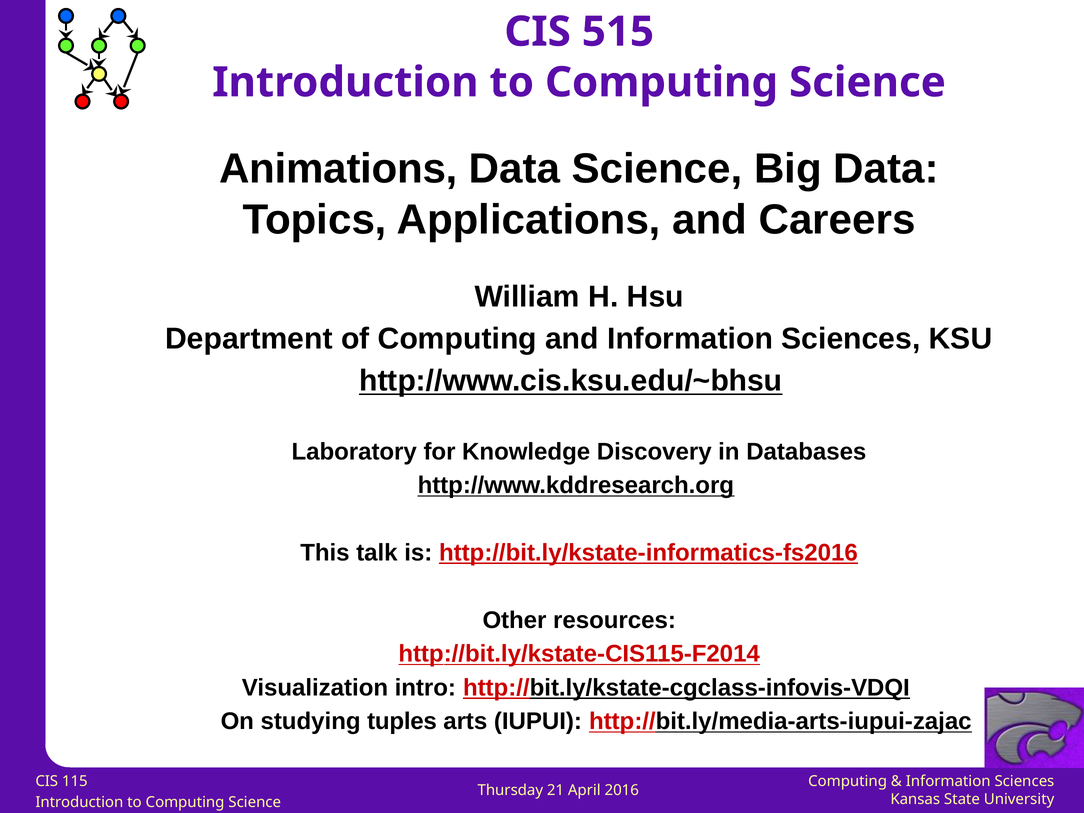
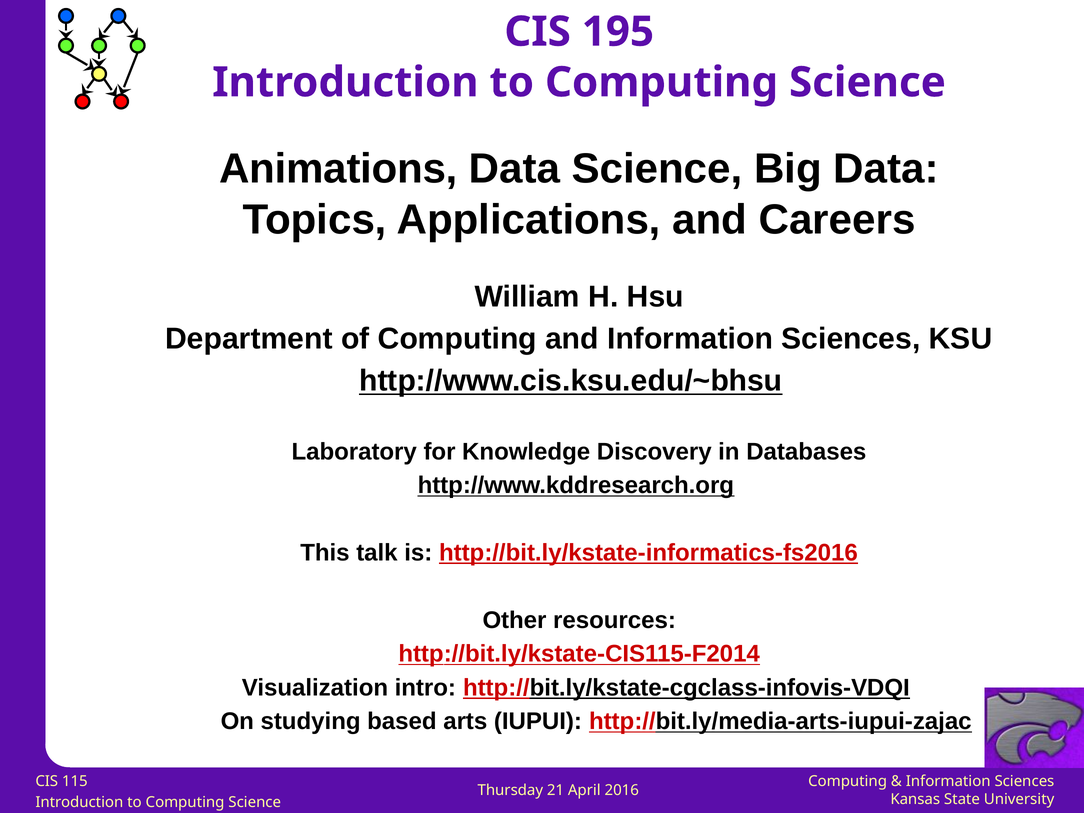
515: 515 -> 195
tuples: tuples -> based
